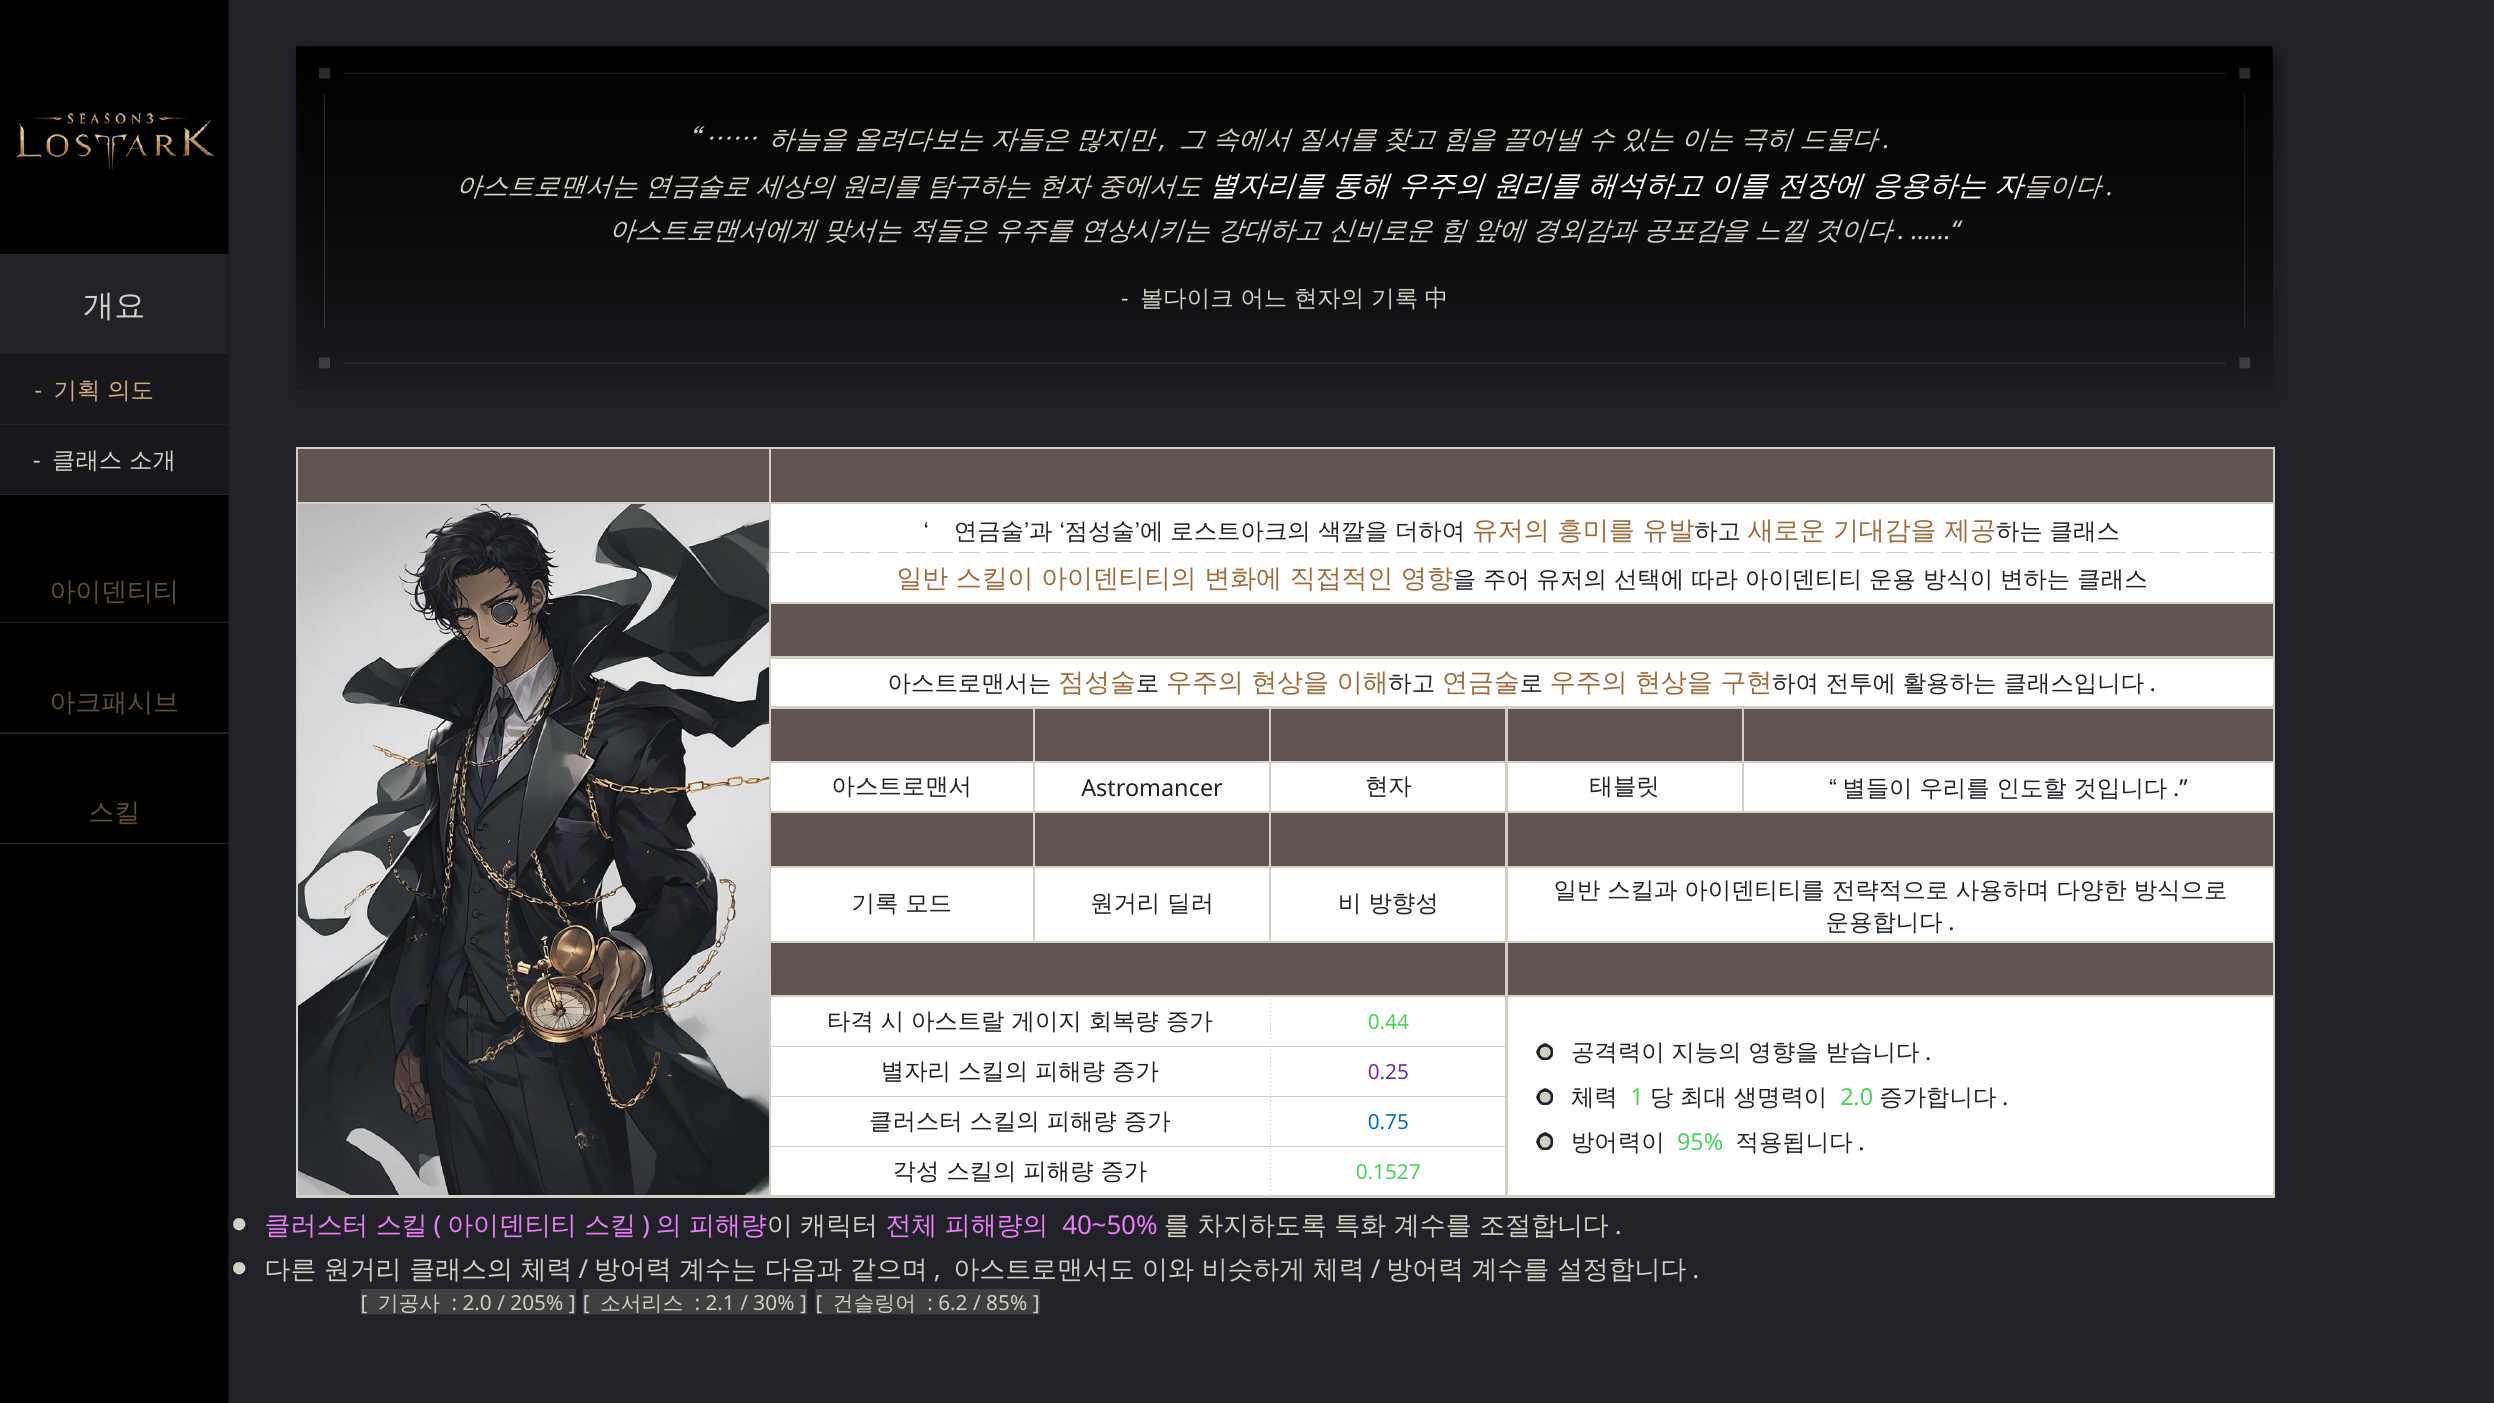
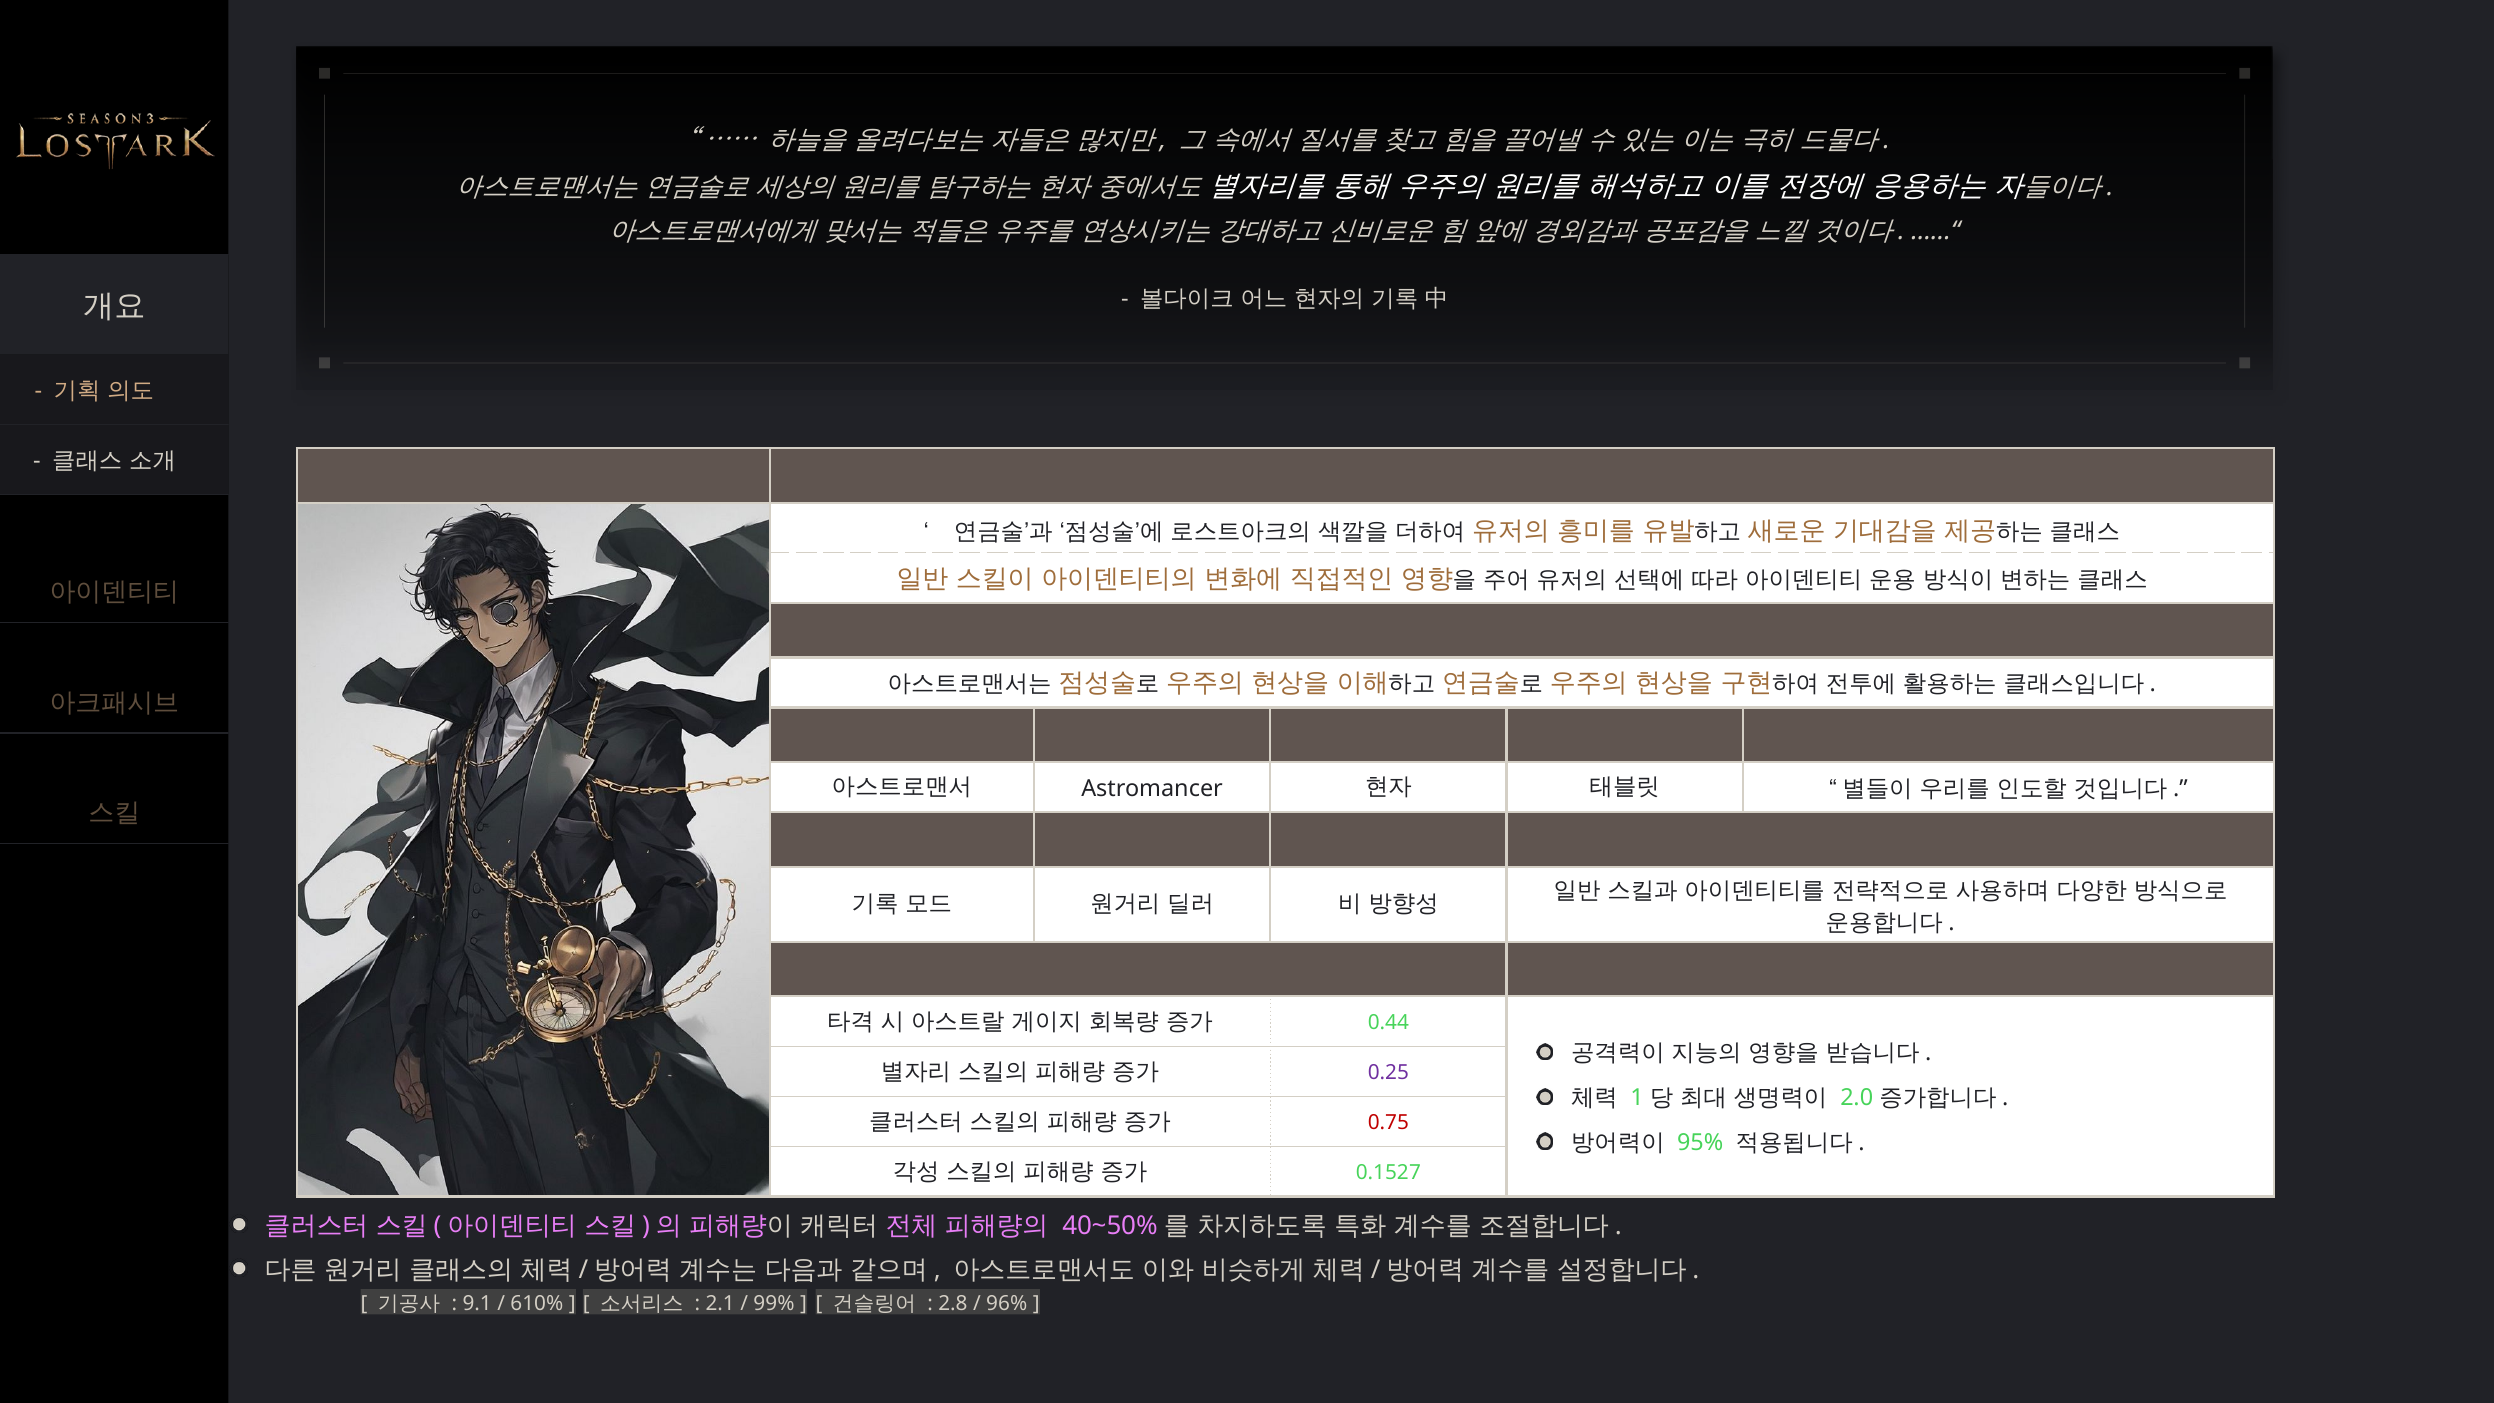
0.75 colour: blue -> red
2.0 at (477, 1303): 2.0 -> 9.1
205%: 205% -> 610%
30%: 30% -> 99%
6.2: 6.2 -> 2.8
85%: 85% -> 96%
